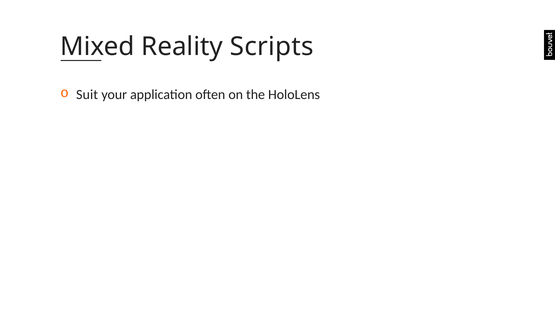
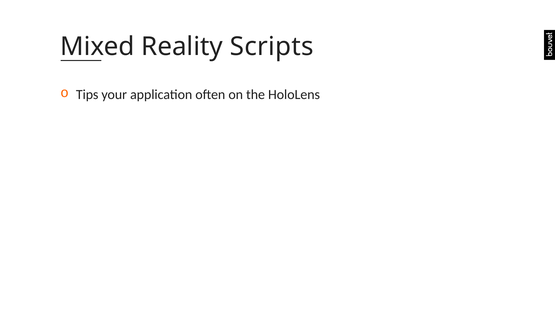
Suit: Suit -> Tips
